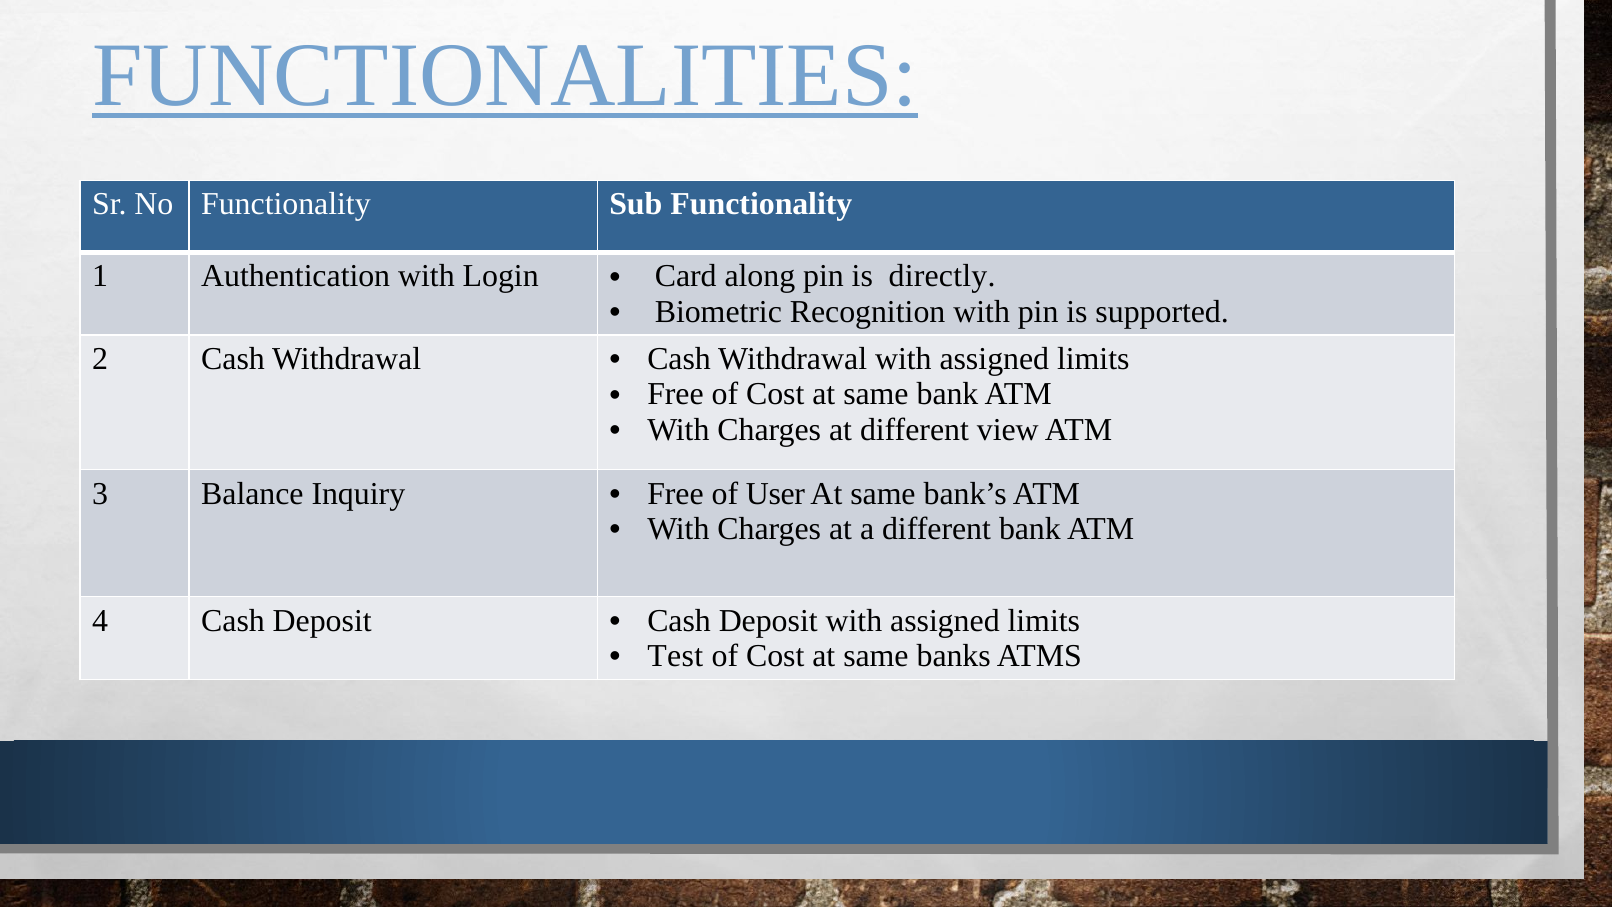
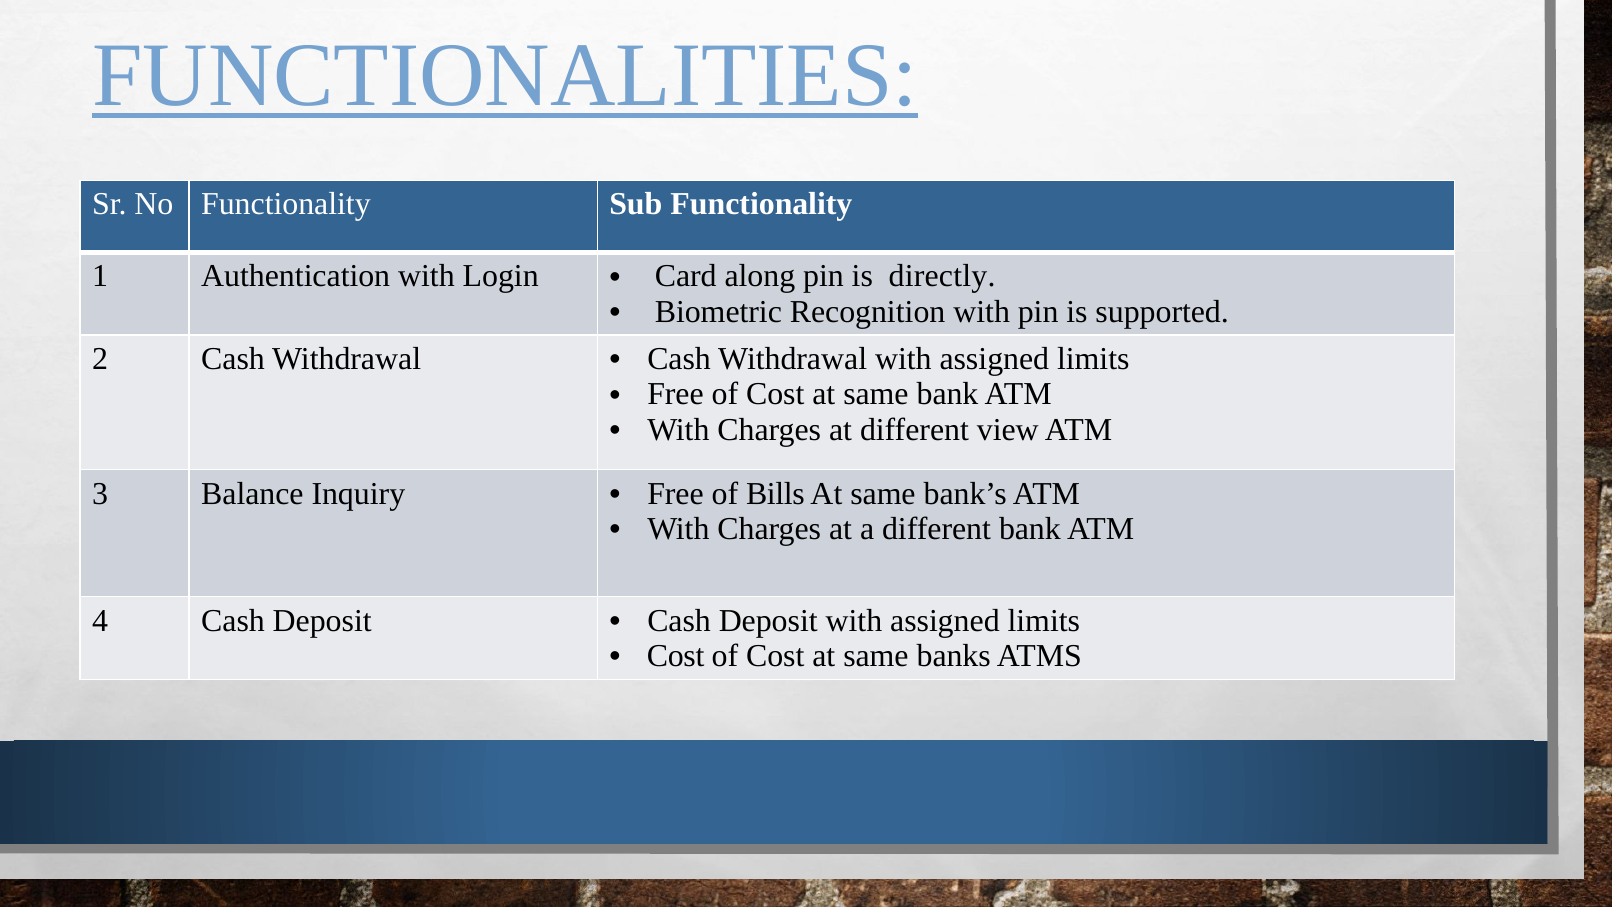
User: User -> Bills
Test at (675, 656): Test -> Cost
